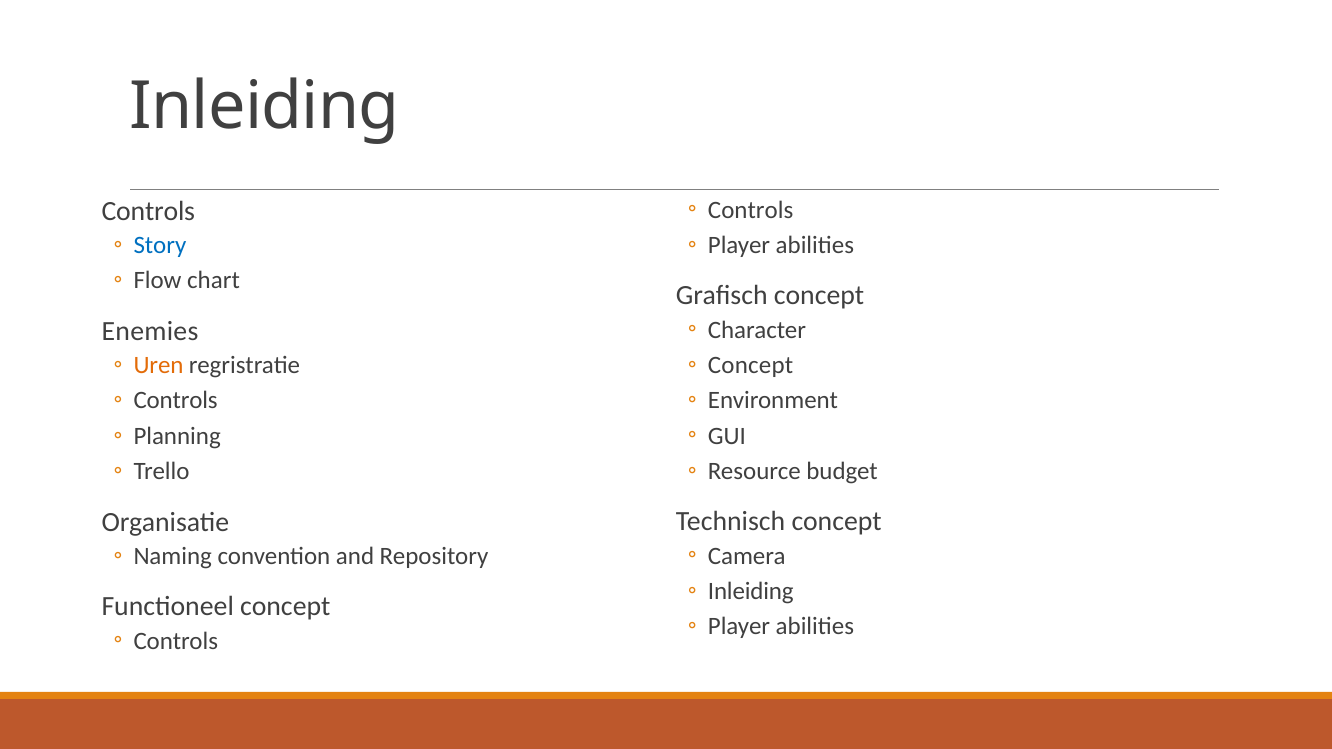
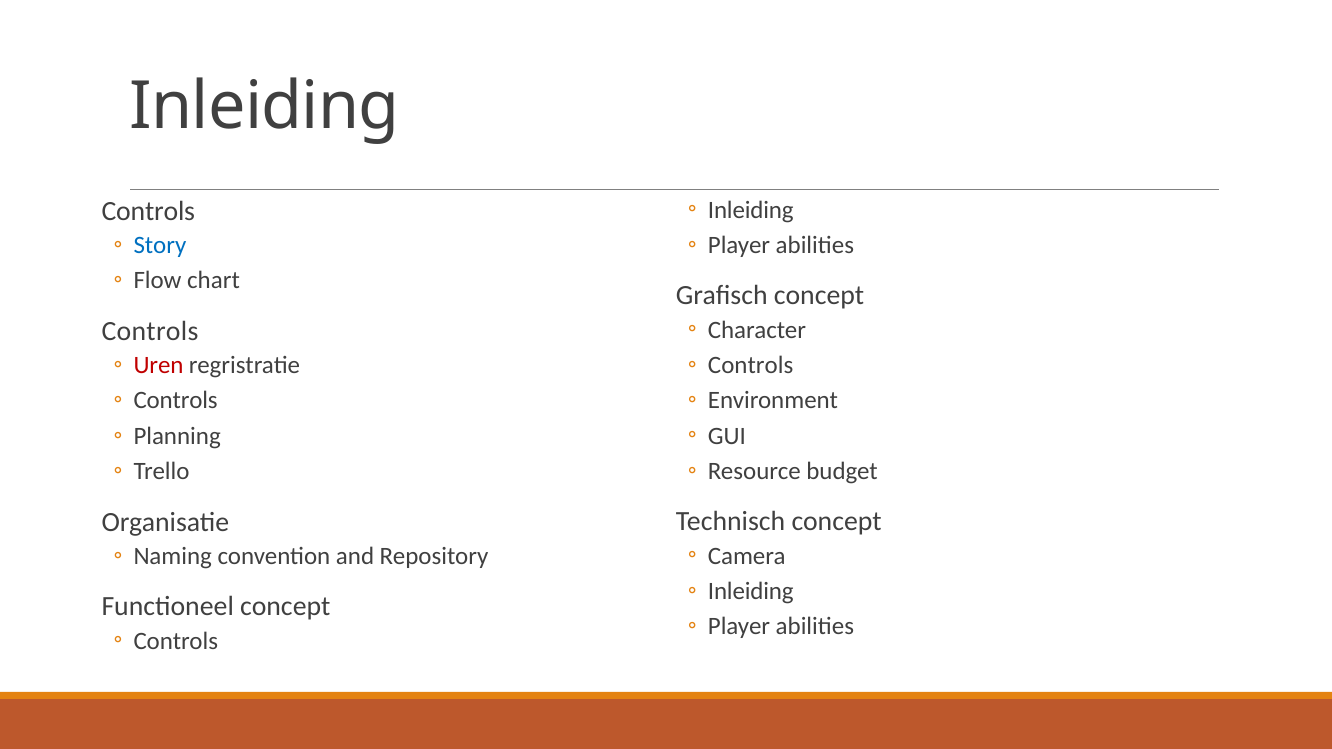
Controls at (751, 210): Controls -> Inleiding
Enemies at (150, 331): Enemies -> Controls
Concept at (751, 365): Concept -> Controls
Uren colour: orange -> red
